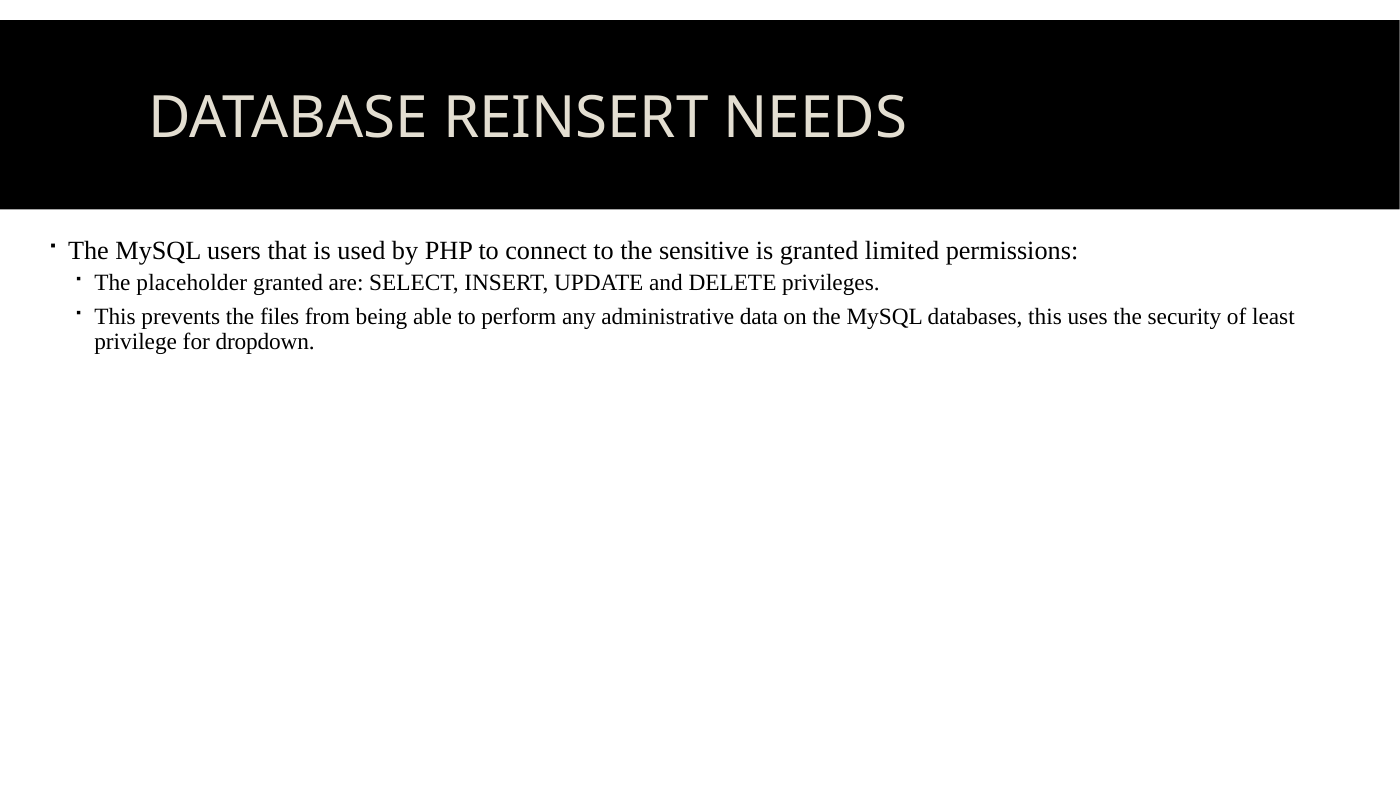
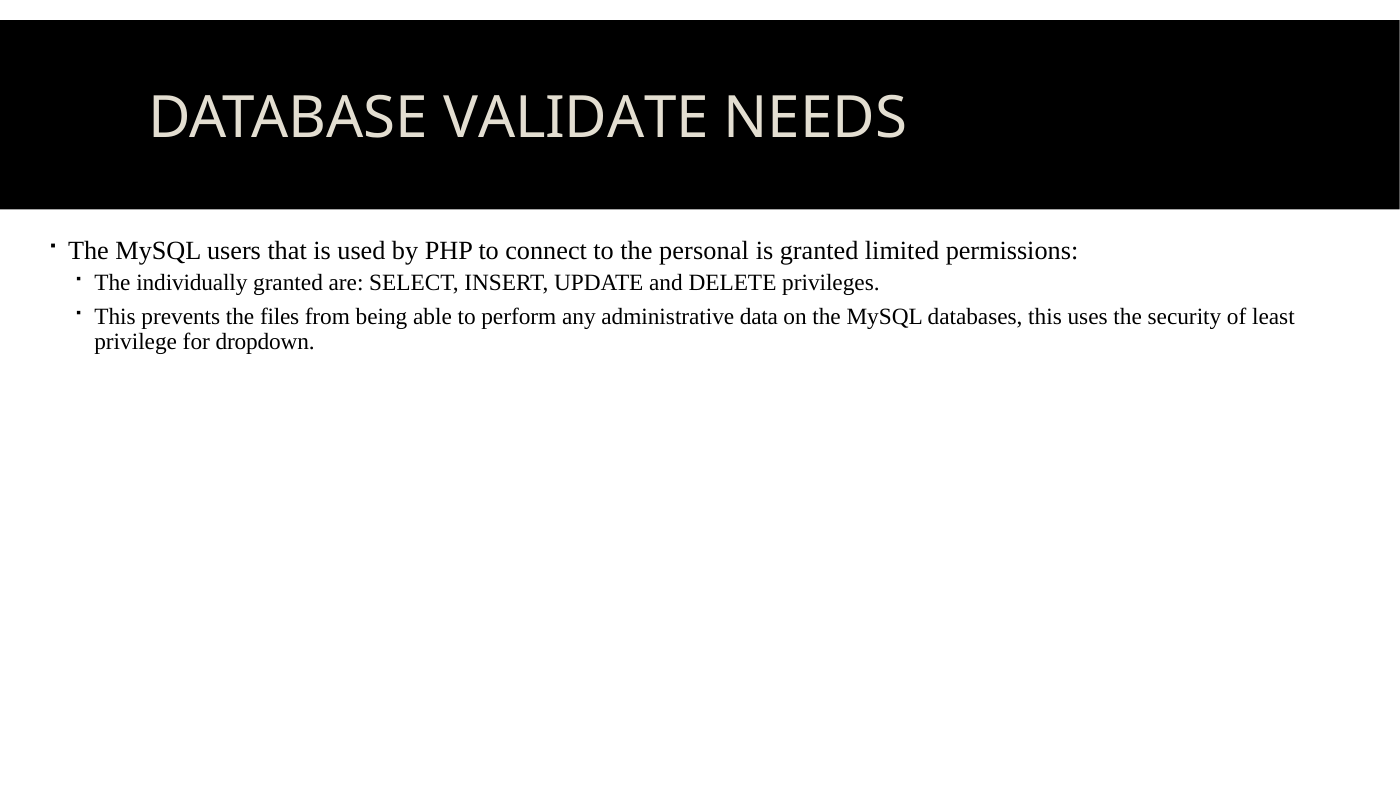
REINSERT: REINSERT -> VALIDATE
sensitive: sensitive -> personal
placeholder: placeholder -> individually
